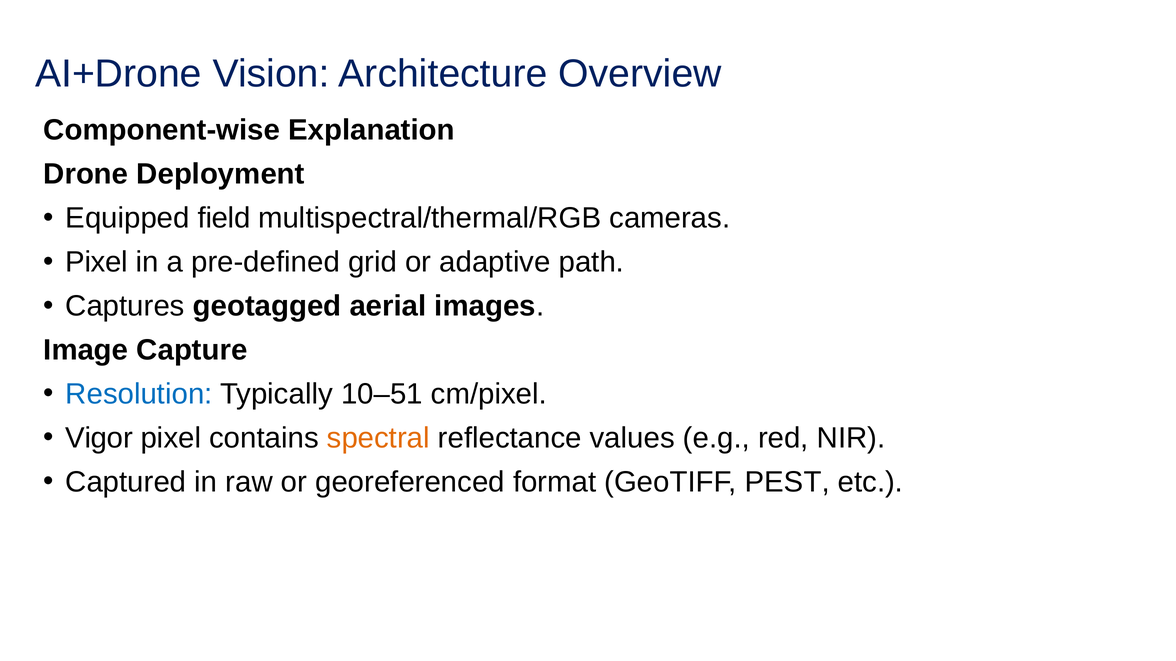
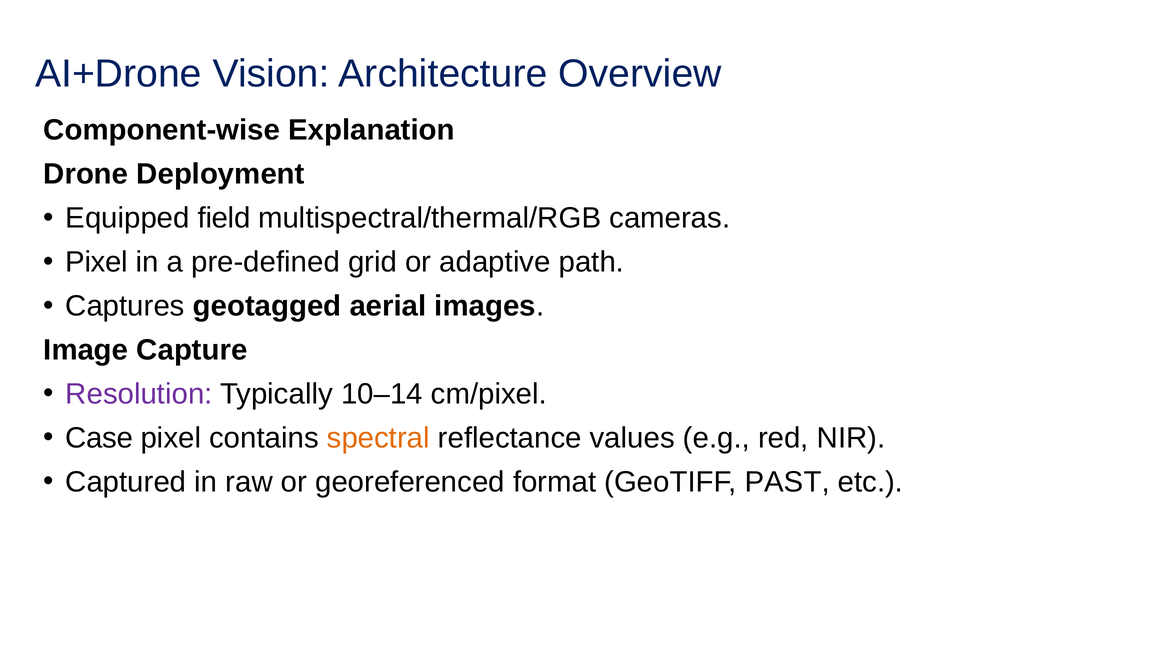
Resolution colour: blue -> purple
10–51: 10–51 -> 10–14
Vigor: Vigor -> Case
PEST: PEST -> PAST
